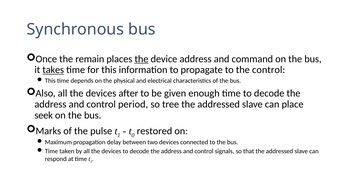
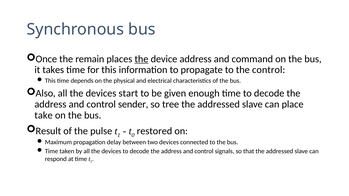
takes underline: present -> none
after: after -> start
period: period -> sender
seek: seek -> take
Marks: Marks -> Result
